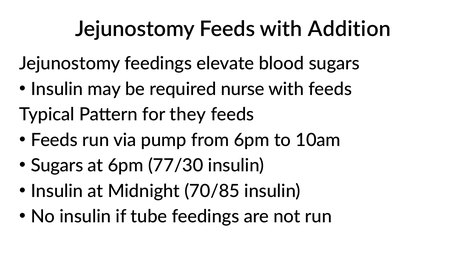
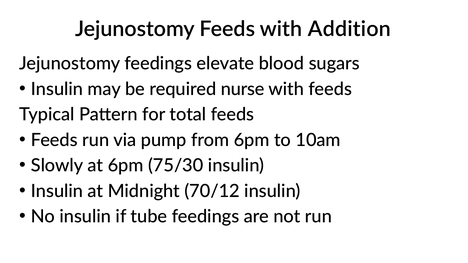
they: they -> total
Sugars at (57, 166): Sugars -> Slowly
77/30: 77/30 -> 75/30
70/85: 70/85 -> 70/12
